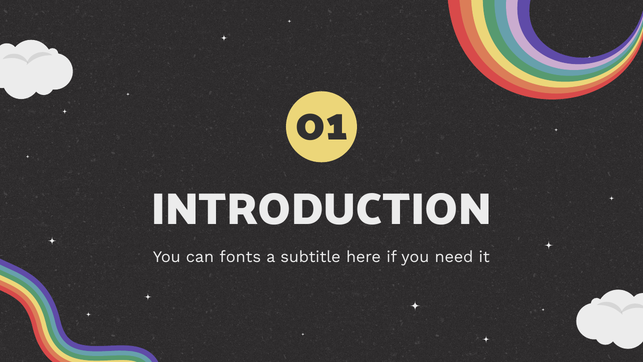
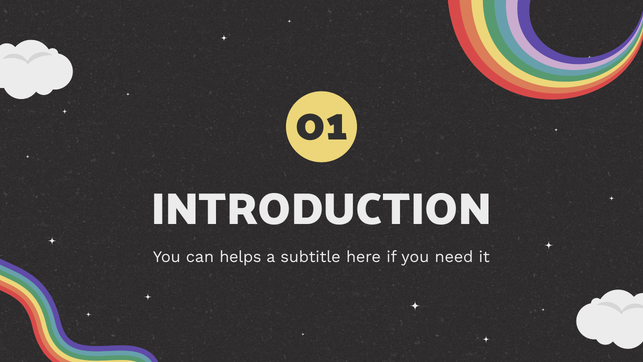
fonts: fonts -> helps
